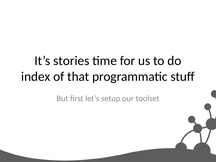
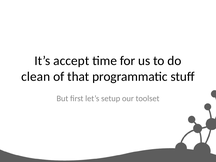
stories: stories -> accept
index: index -> clean
